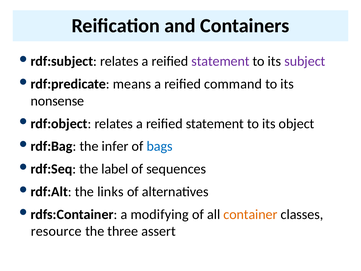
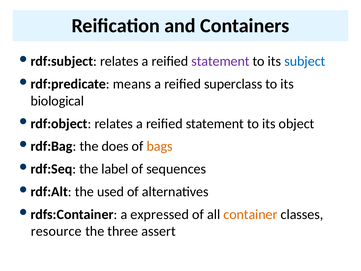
subject colour: purple -> blue
command: command -> superclass
nonsense: nonsense -> biological
infer: infer -> does
bags colour: blue -> orange
links: links -> used
modifying: modifying -> expressed
